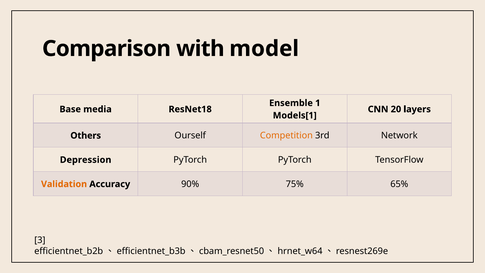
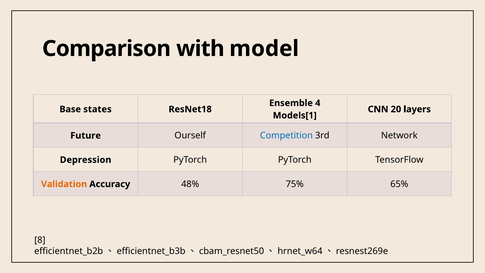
1: 1 -> 4
media: media -> states
Others: Others -> Future
Competition colour: orange -> blue
90%: 90% -> 48%
3: 3 -> 8
